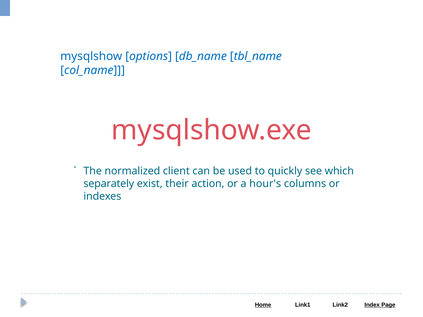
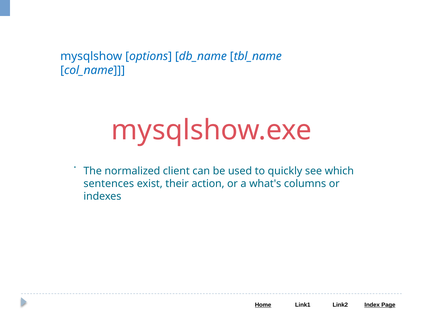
separately: separately -> sentences
hour's: hour's -> what's
